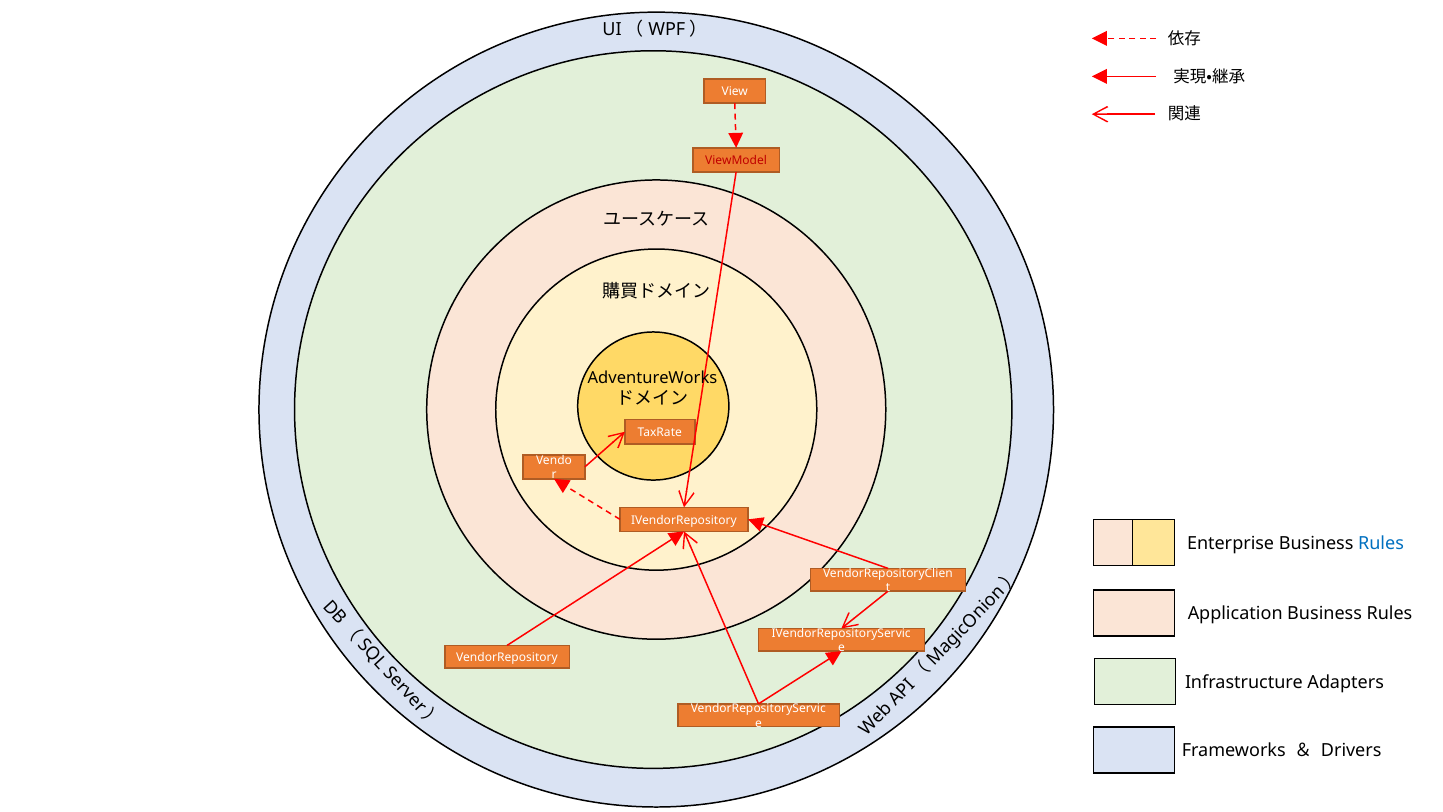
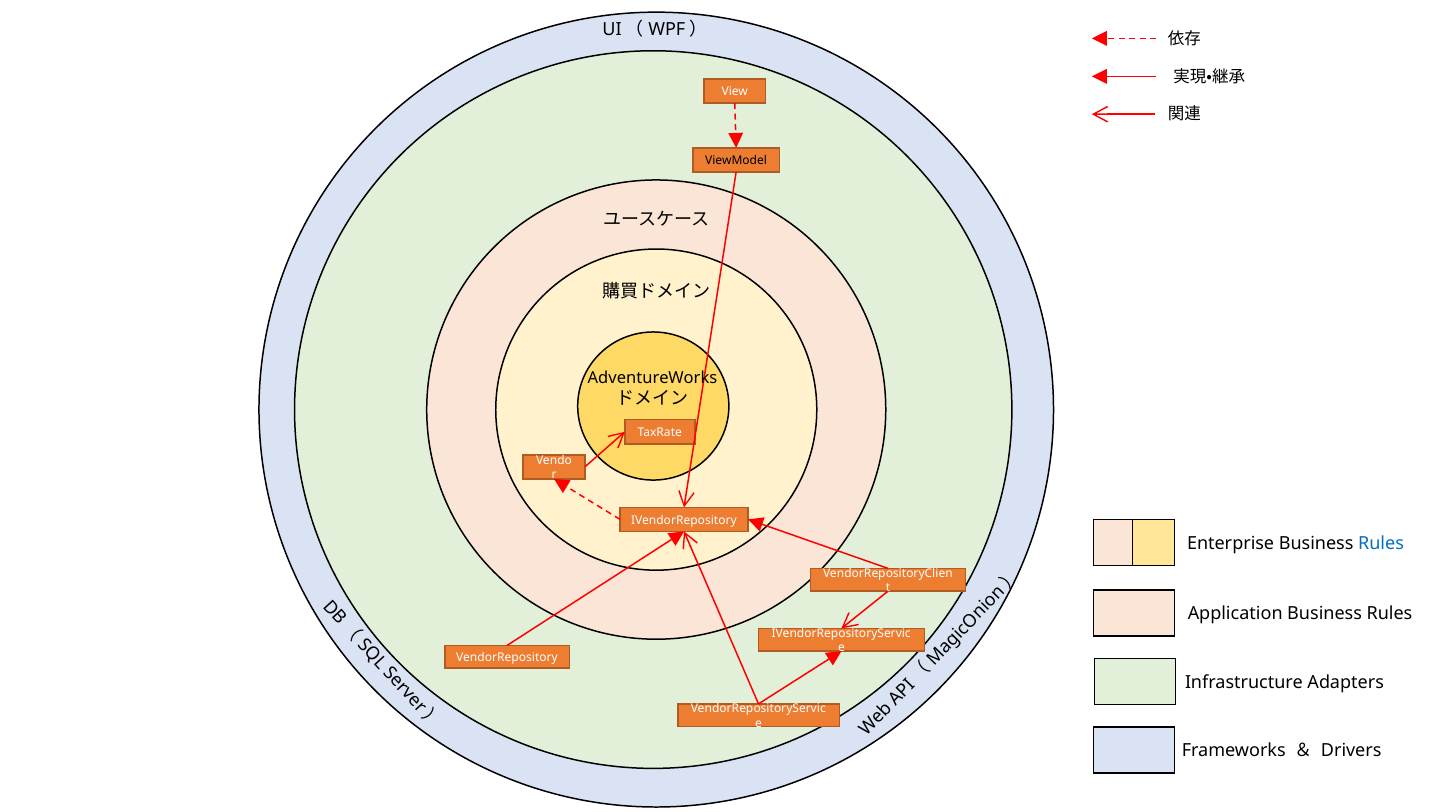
ViewModel colour: red -> black
